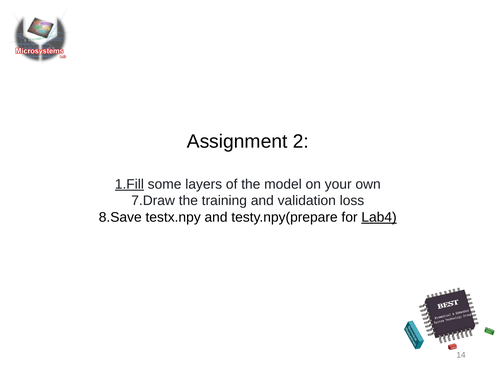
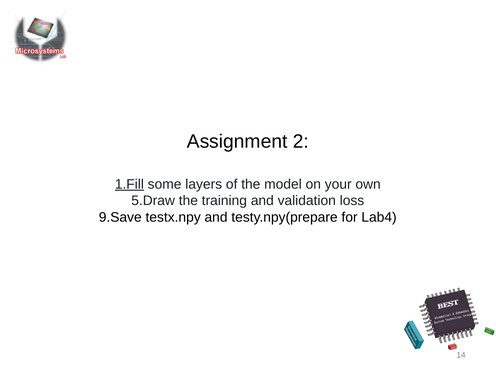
7.Draw: 7.Draw -> 5.Draw
8.Save: 8.Save -> 9.Save
Lab4 underline: present -> none
